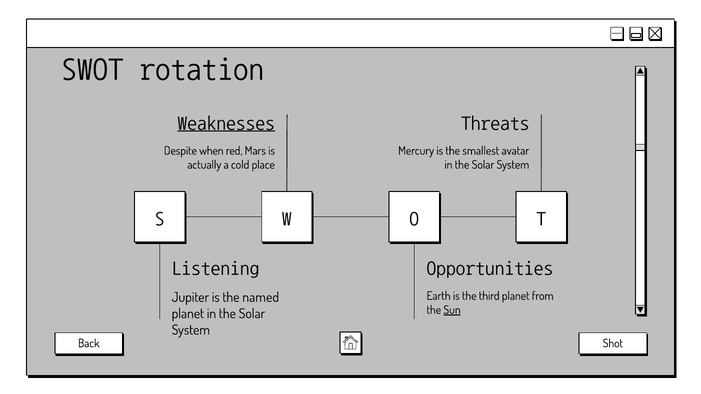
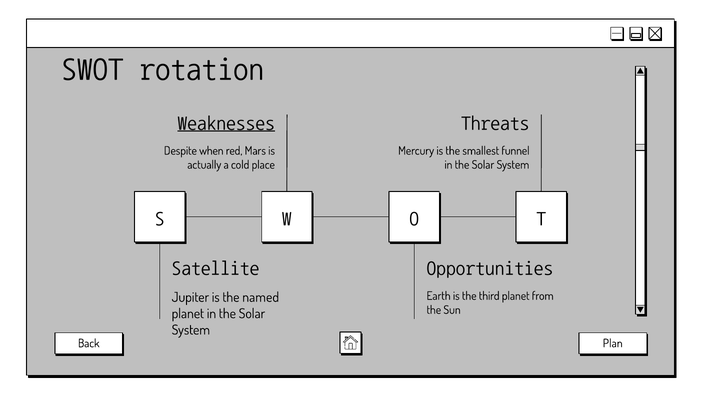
avatar: avatar -> funnel
Listening: Listening -> Satellite
Sun underline: present -> none
Shot: Shot -> Plan
